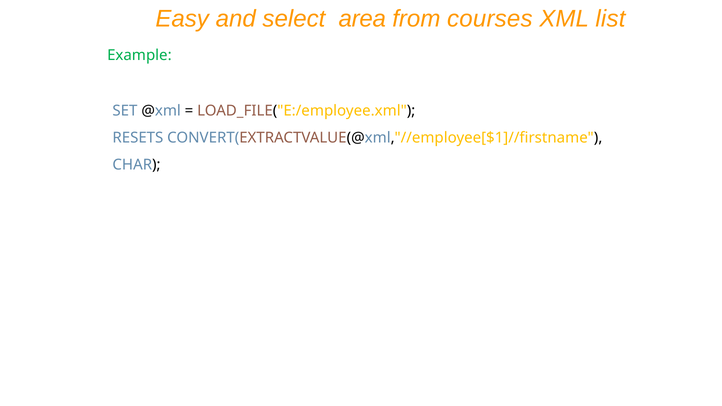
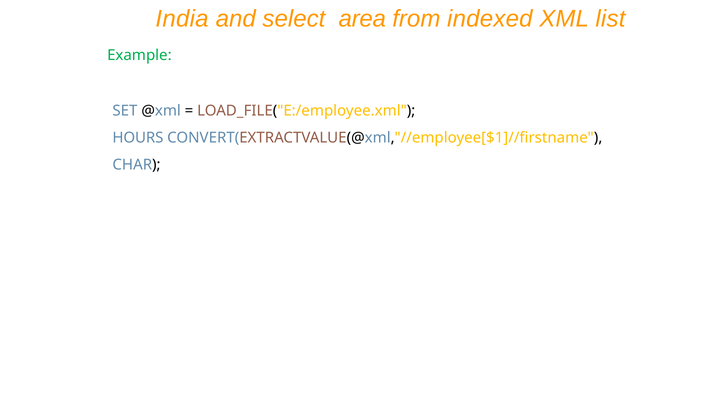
Easy: Easy -> India
courses: courses -> indexed
RESETS: RESETS -> HOURS
